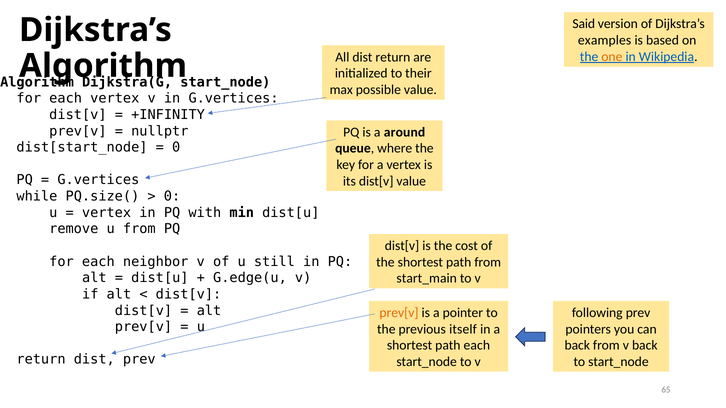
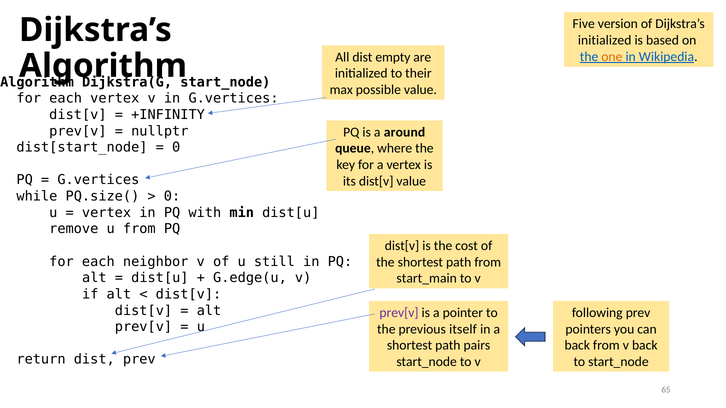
Said: Said -> Five
examples at (605, 40): examples -> initialized
dist return: return -> empty
prev[v at (399, 313) colour: orange -> purple
path each: each -> pairs
